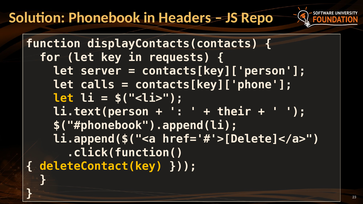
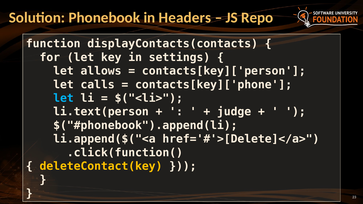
requests: requests -> settings
server: server -> allows
let at (63, 98) colour: yellow -> light blue
their: their -> judge
